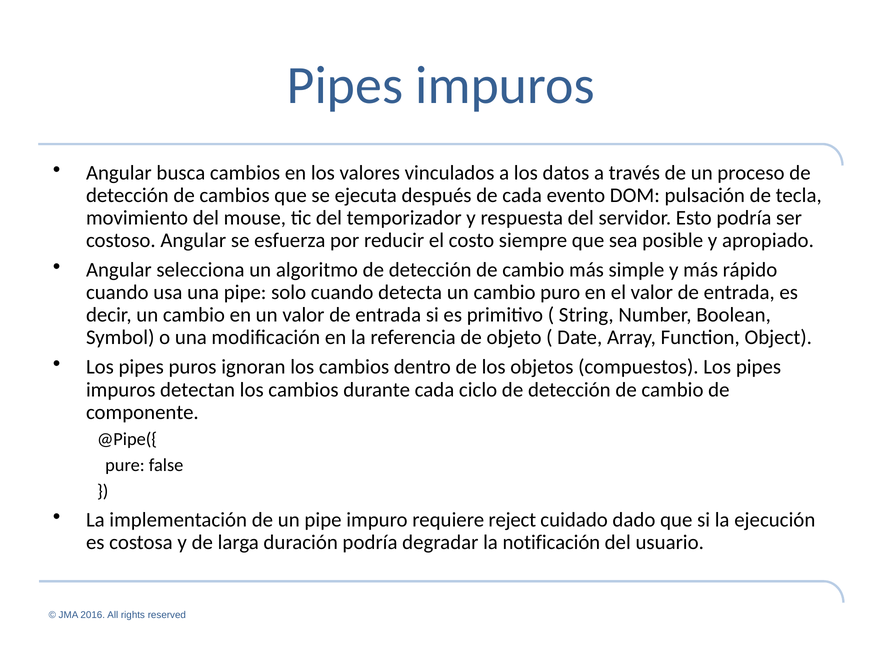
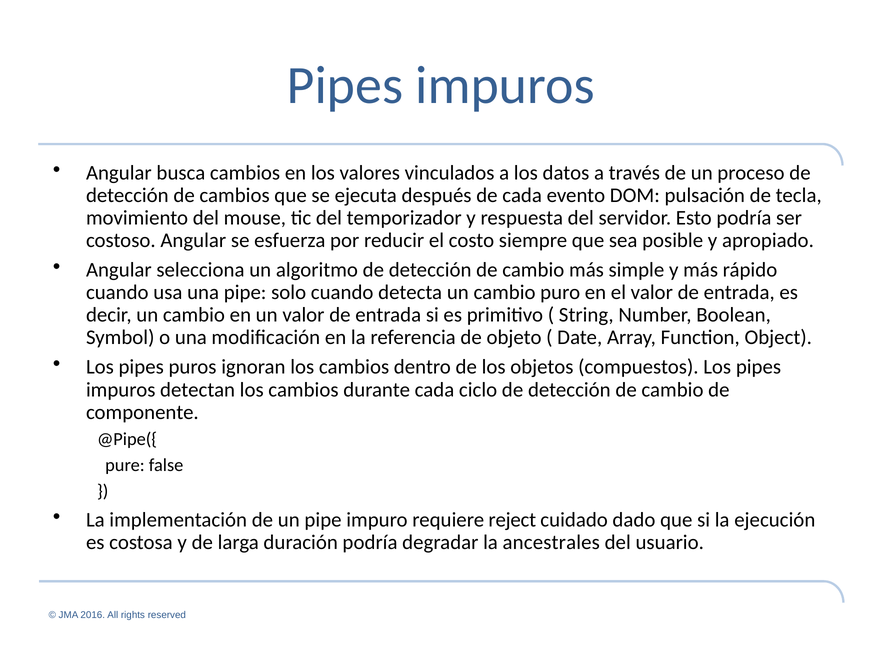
notificación: notificación -> ancestrales
